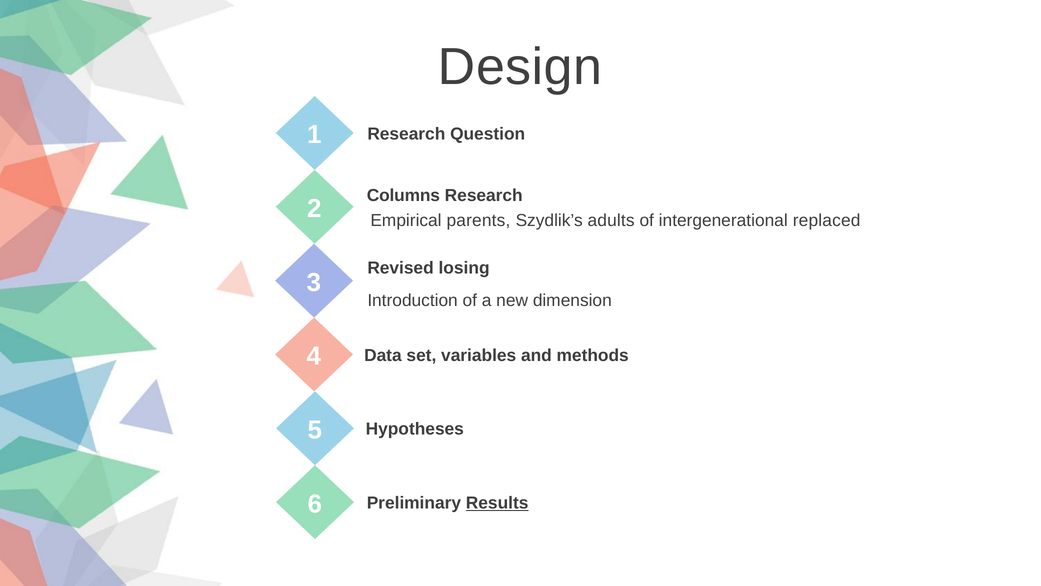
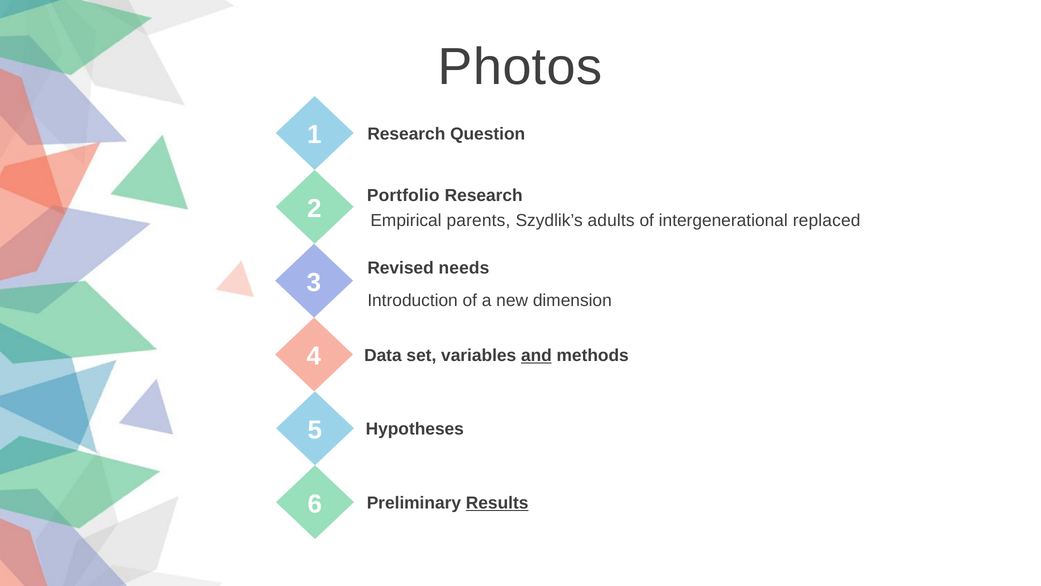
Design: Design -> Photos
Columns: Columns -> Portfolio
losing: losing -> needs
and underline: none -> present
